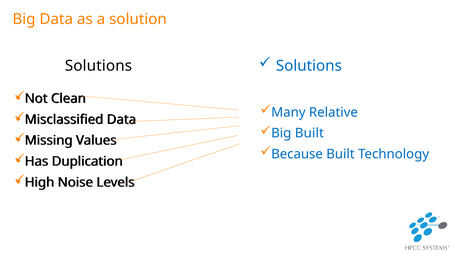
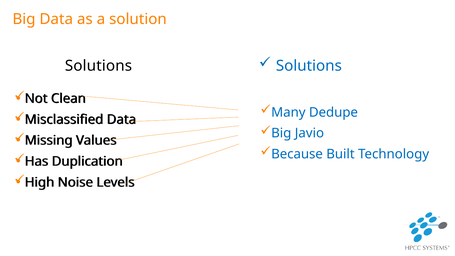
Relative: Relative -> Dedupe
Big Built: Built -> Javio
